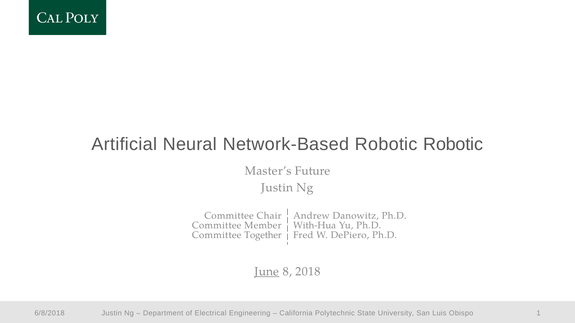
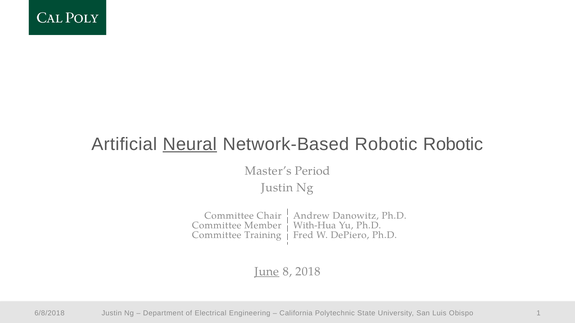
Neural underline: none -> present
Future: Future -> Period
Together: Together -> Training
